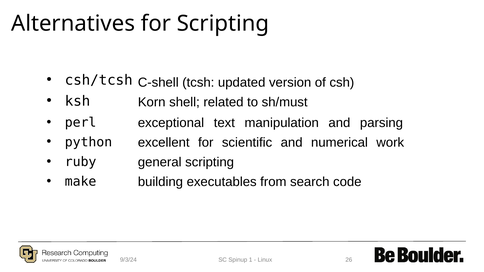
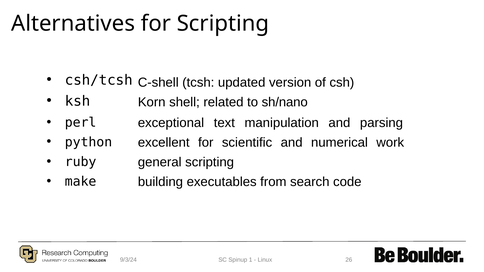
sh/must: sh/must -> sh/nano
